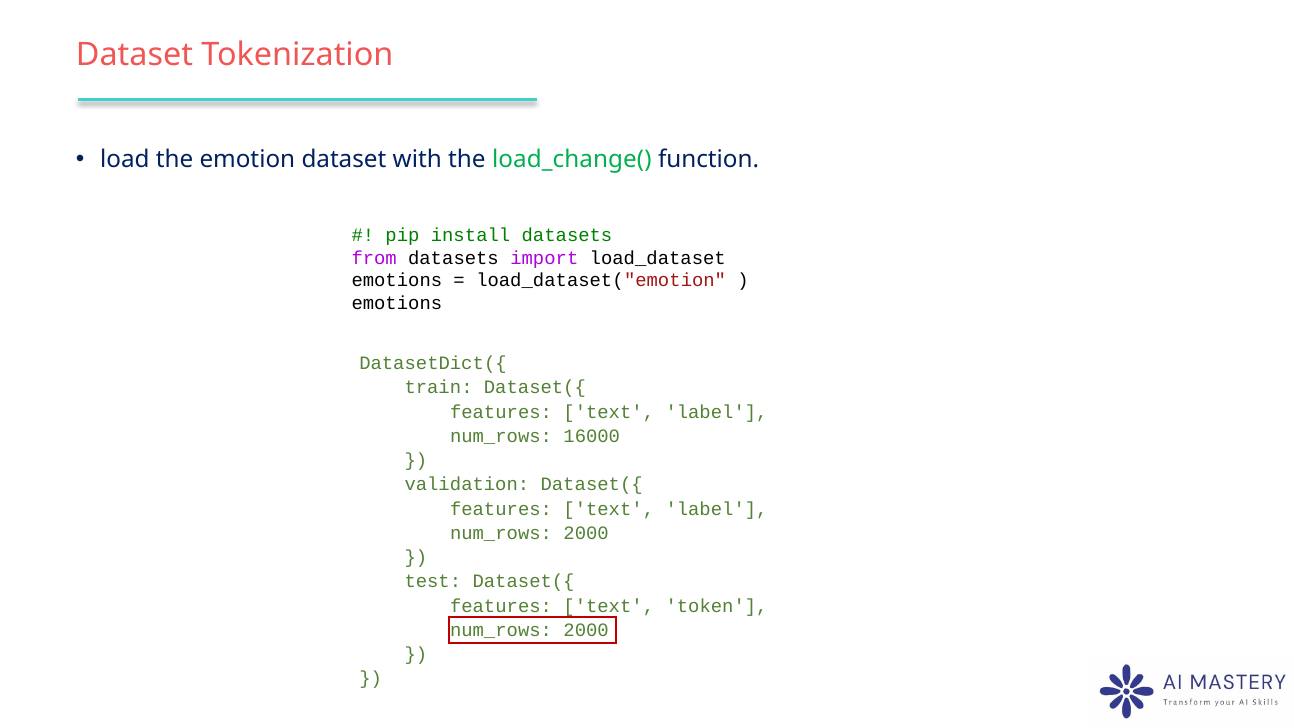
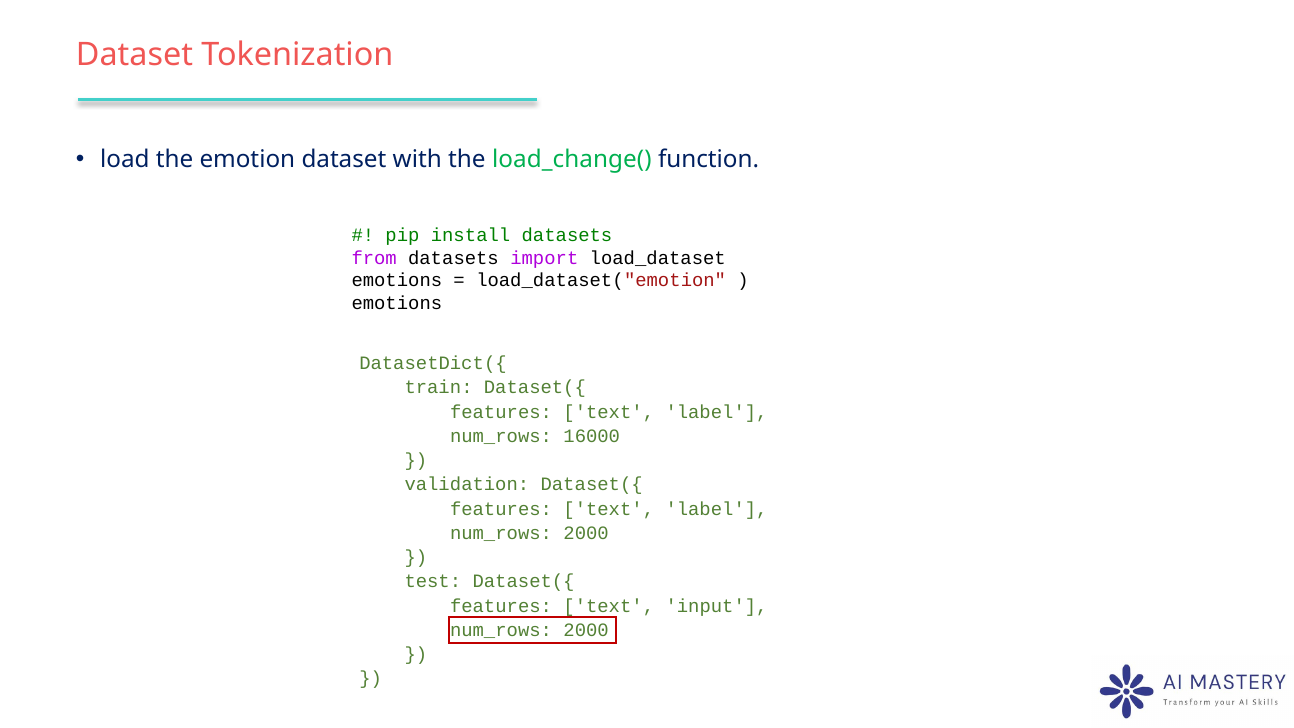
token: token -> input
